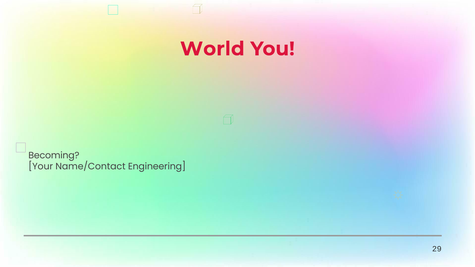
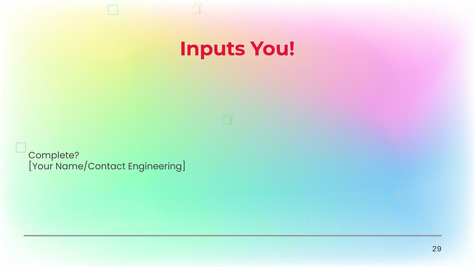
World: World -> Inputs
Becoming: Becoming -> Complete
